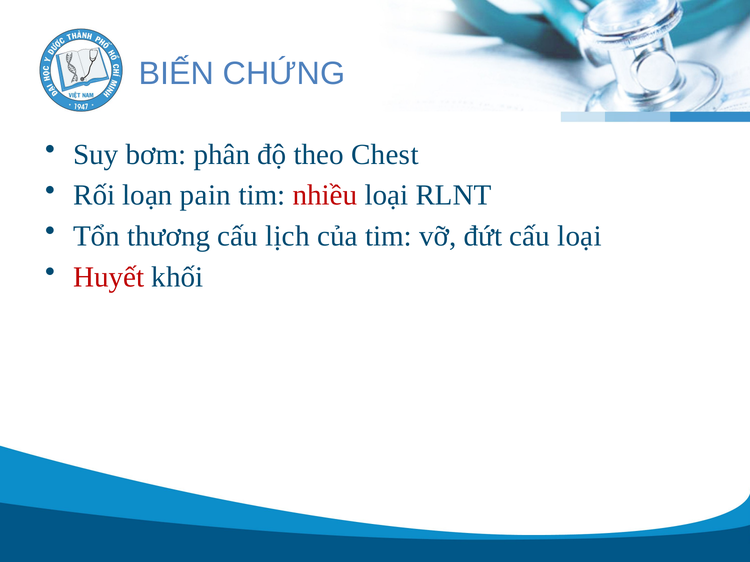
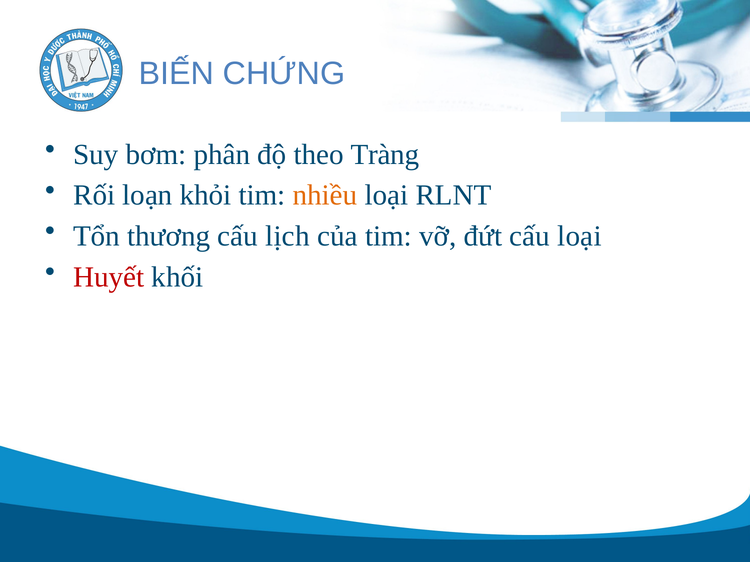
Chest: Chest -> Tràng
pain: pain -> khỏi
nhiều colour: red -> orange
